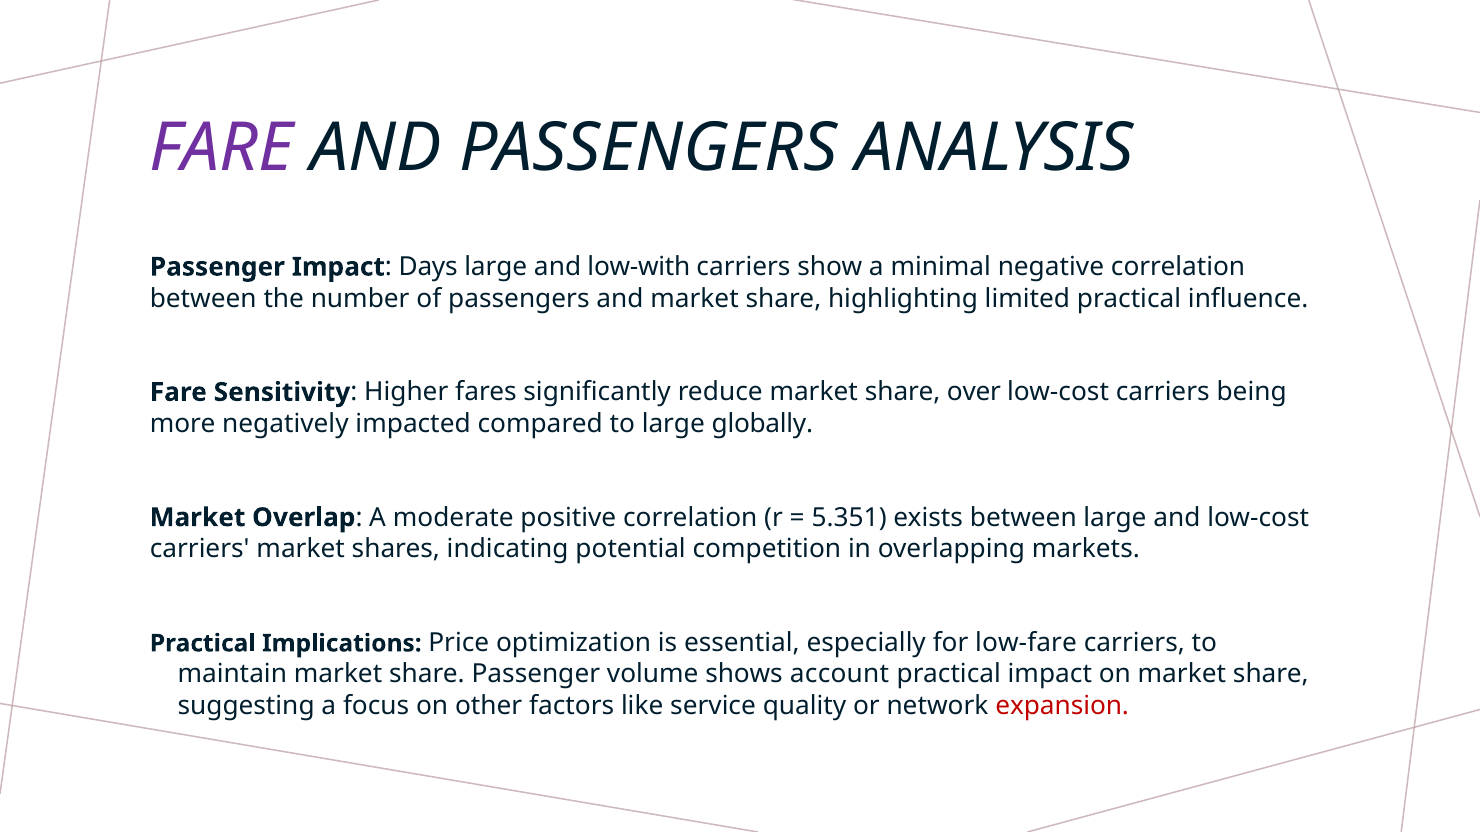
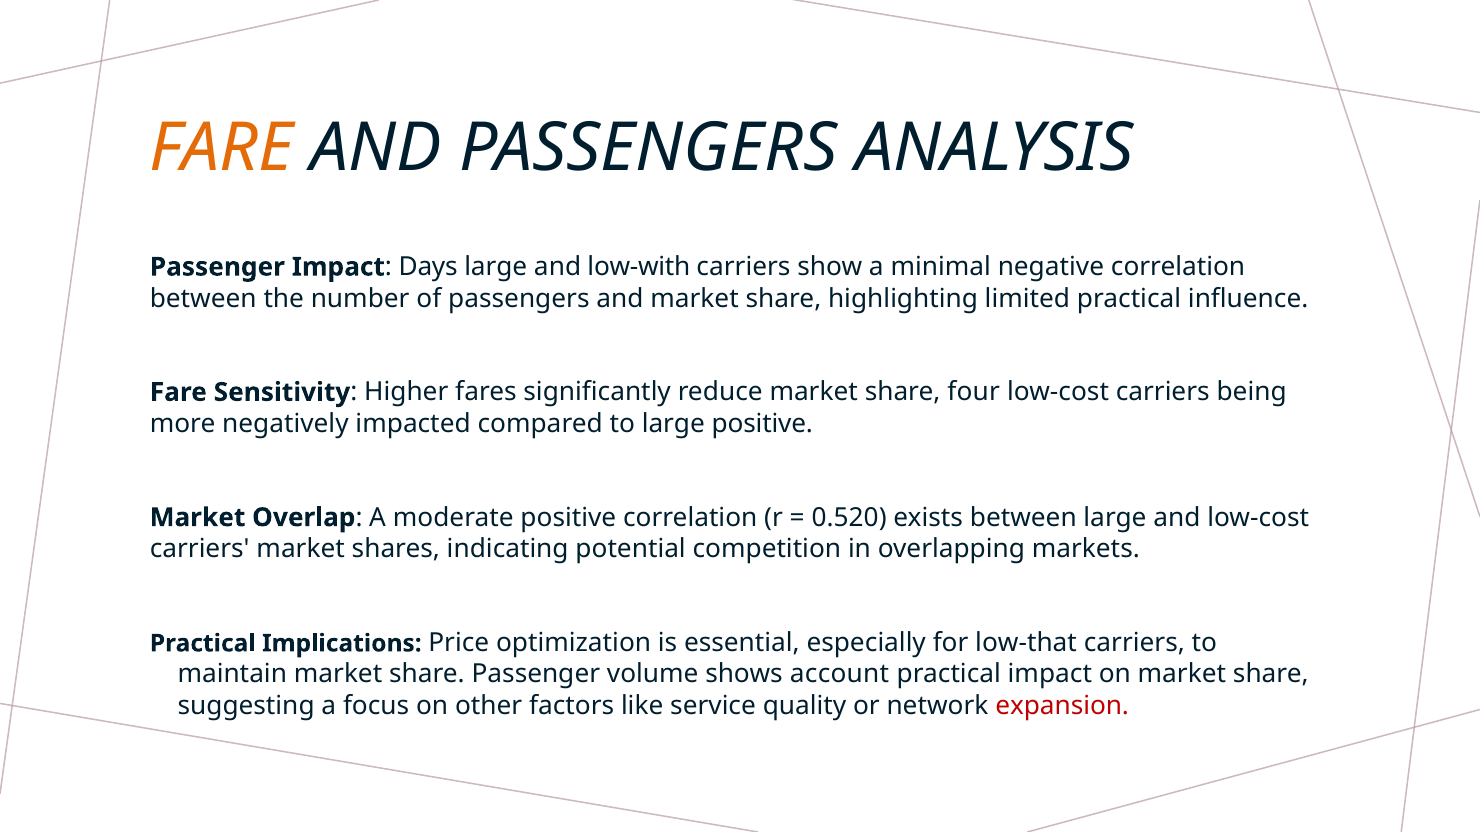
FARE at (221, 148) colour: purple -> orange
over: over -> four
large globally: globally -> positive
5.351: 5.351 -> 0.520
low-fare: low-fare -> low-that
